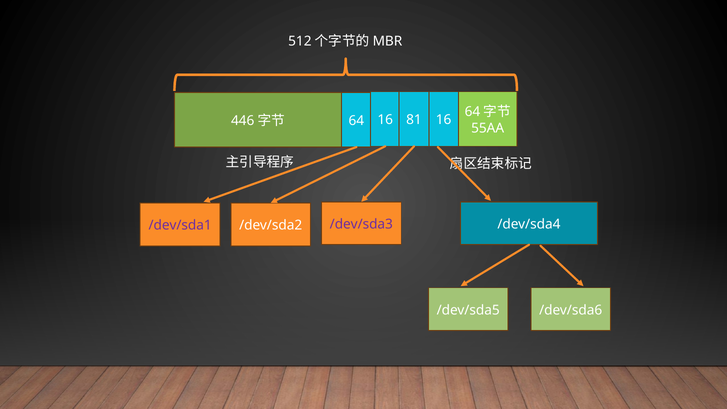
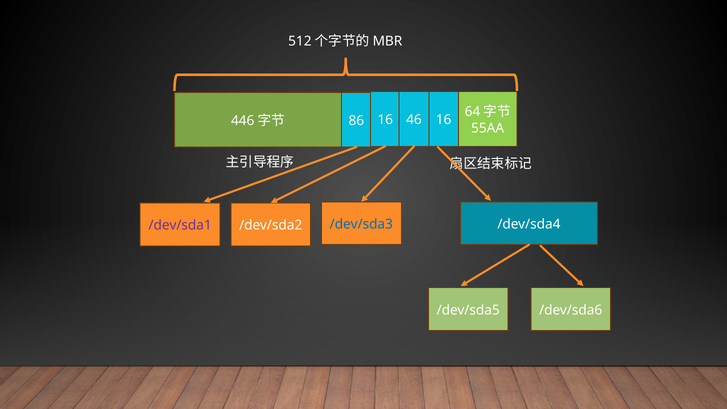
64: 64 -> 86
81: 81 -> 46
/dev/sda3 colour: purple -> blue
